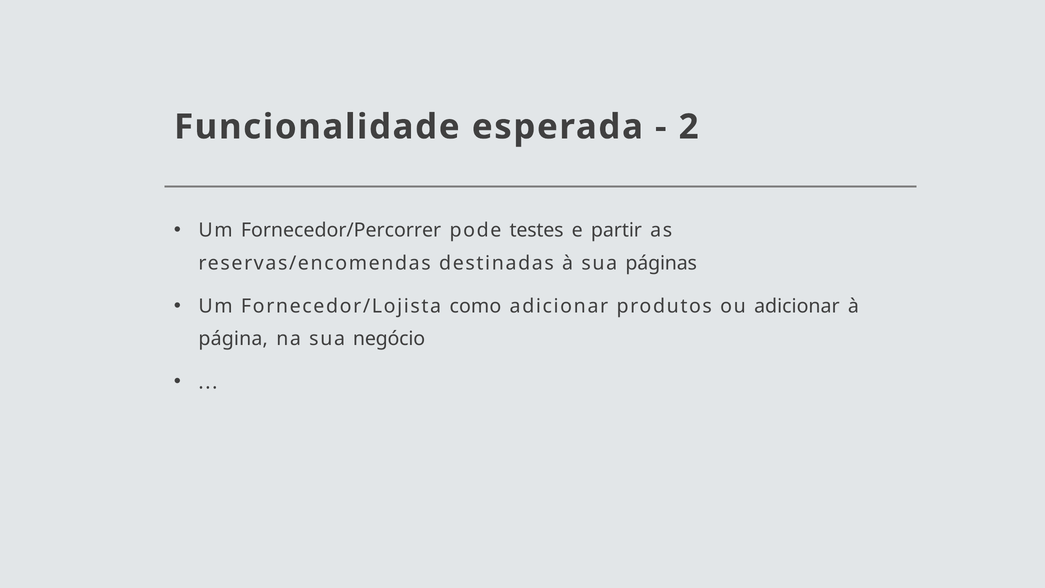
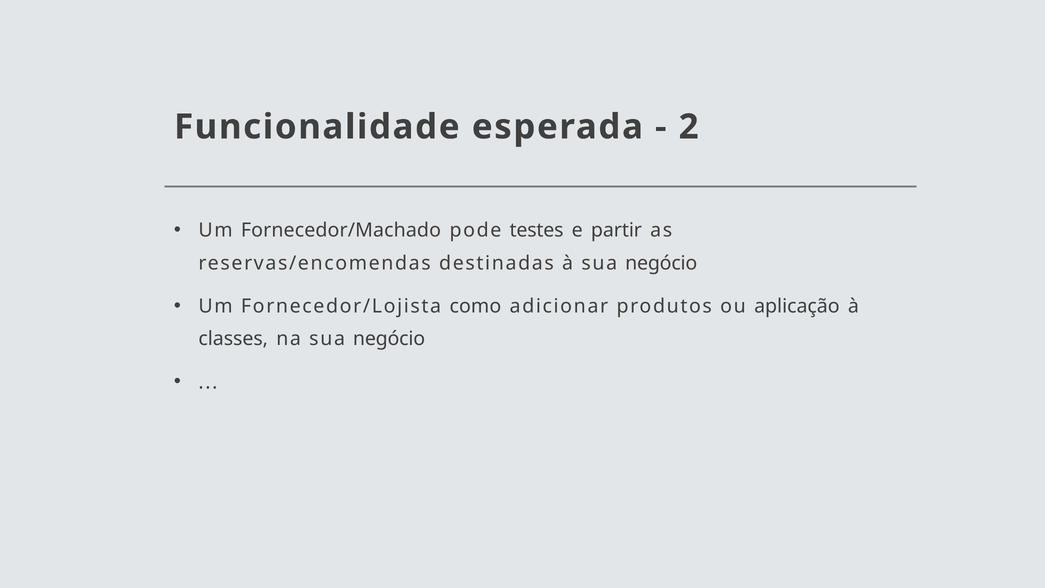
Fornecedor/Percorrer: Fornecedor/Percorrer -> Fornecedor/Machado
à sua páginas: páginas -> negócio
ou adicionar: adicionar -> aplicação
página: página -> classes
